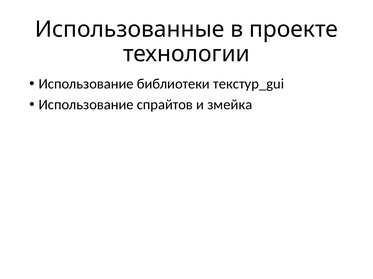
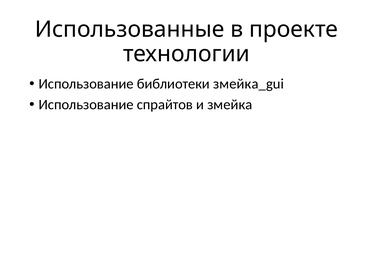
текстур_gui: текстур_gui -> змейка_gui
